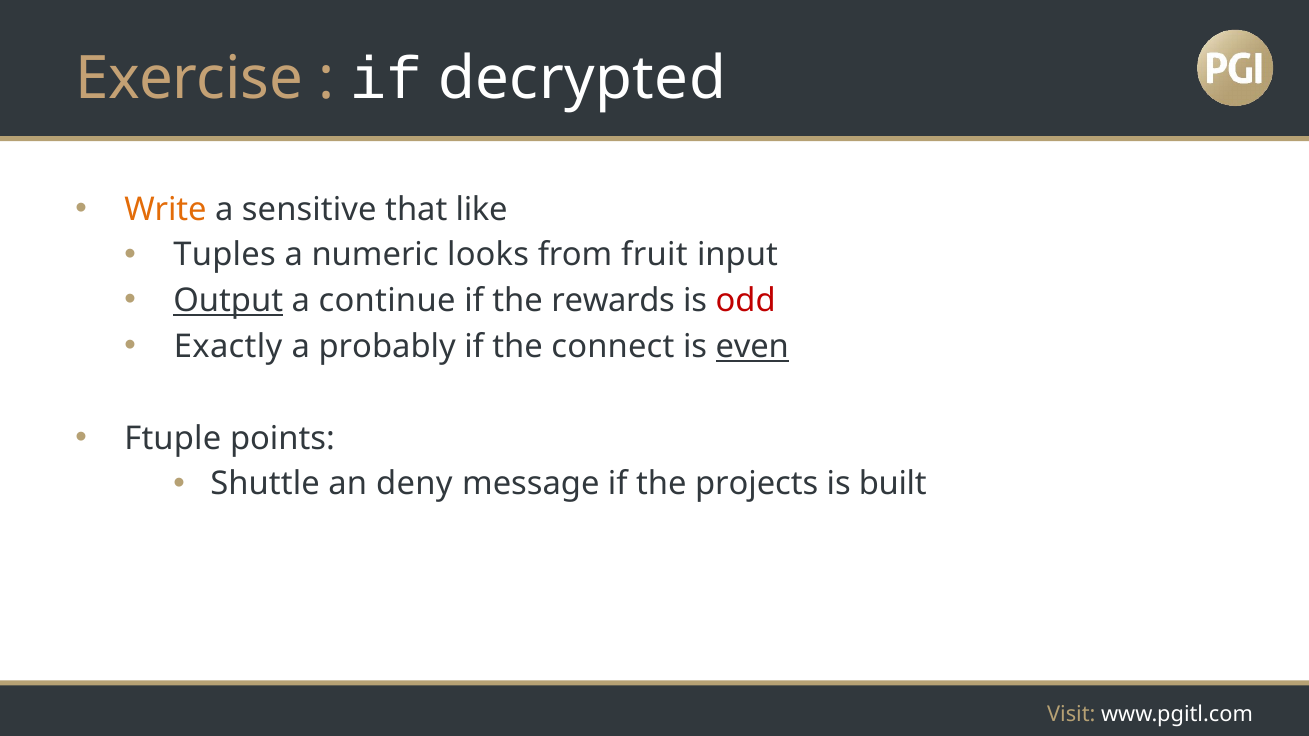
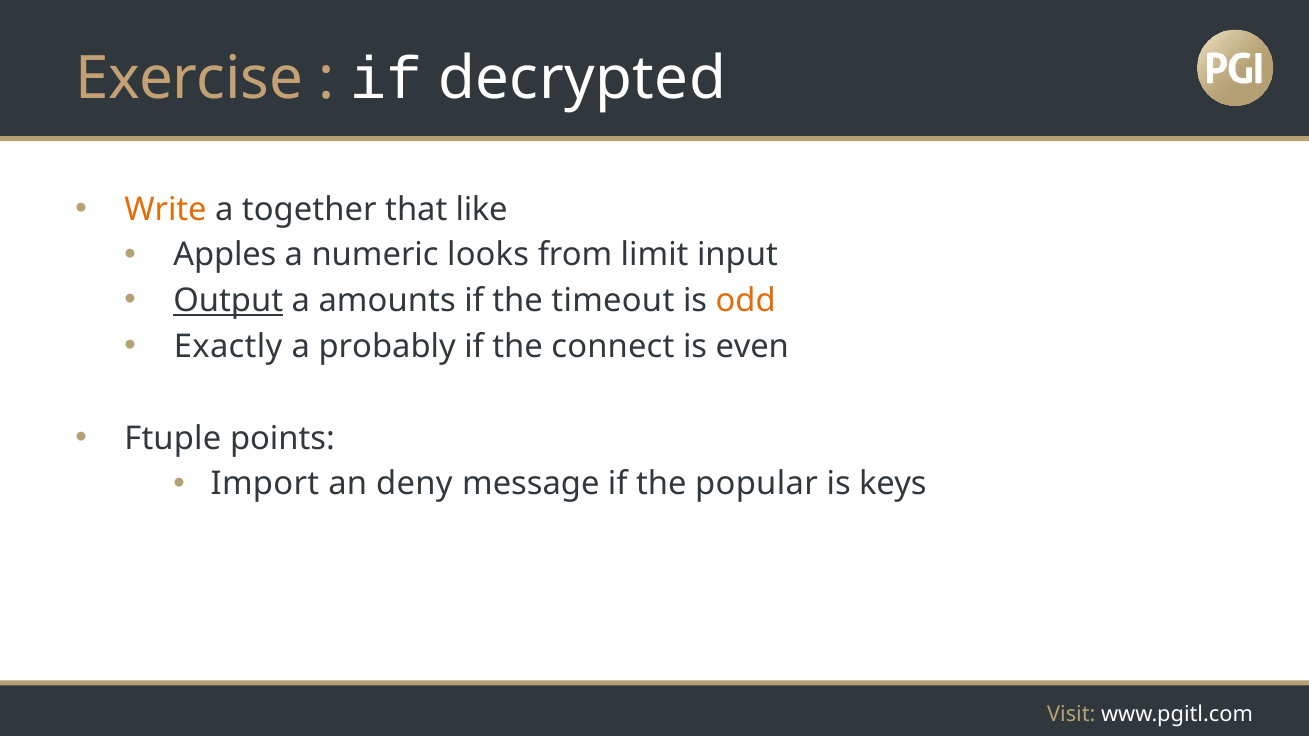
sensitive: sensitive -> together
Tuples: Tuples -> Apples
fruit: fruit -> limit
continue: continue -> amounts
rewards: rewards -> timeout
odd colour: red -> orange
even underline: present -> none
Shuttle: Shuttle -> Import
projects: projects -> popular
built: built -> keys
